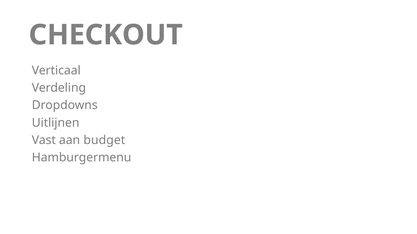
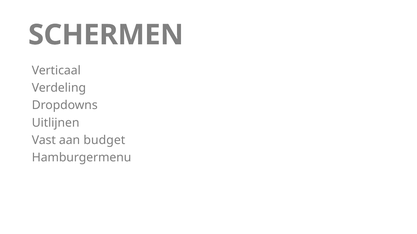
CHECKOUT: CHECKOUT -> SCHERMEN
